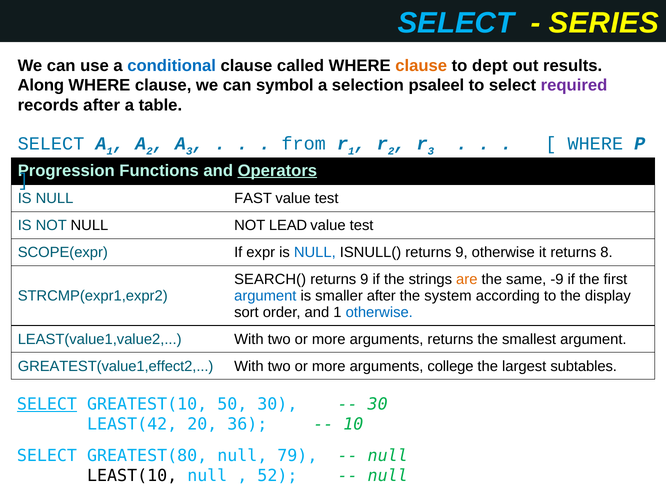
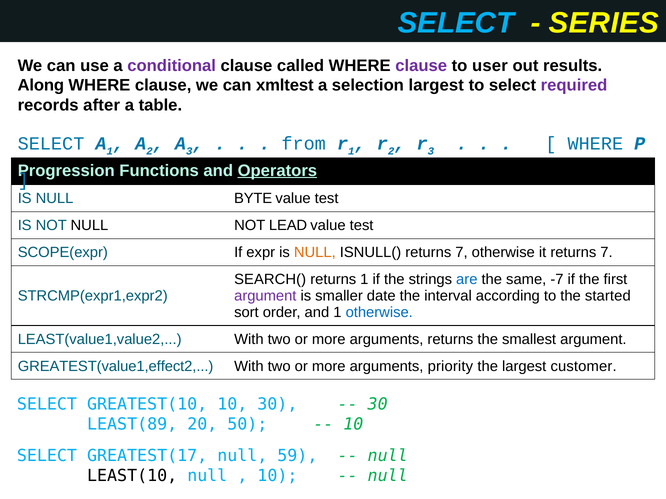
conditional colour: blue -> purple
clause at (421, 66) colour: orange -> purple
dept: dept -> user
symbol: symbol -> xmltest
selection psaleel: psaleel -> largest
FAST: FAST -> BYTE
NULL at (315, 253) colour: blue -> orange
ISNULL( returns 9: 9 -> 7
it returns 8: 8 -> 7
9 at (364, 280): 9 -> 1
are colour: orange -> blue
-9: -9 -> -7
argument at (265, 296) colour: blue -> purple
smaller after: after -> date
system: system -> interval
display: display -> started
college: college -> priority
subtables: subtables -> customer
SELECT at (47, 405) underline: present -> none
GREATEST(10 50: 50 -> 10
LEAST(42: LEAST(42 -> LEAST(89
36: 36 -> 50
GREATEST(80: GREATEST(80 -> GREATEST(17
79: 79 -> 59
52 at (277, 476): 52 -> 10
